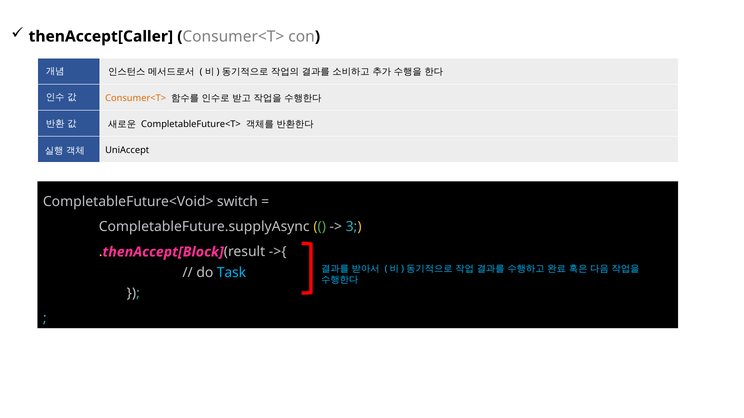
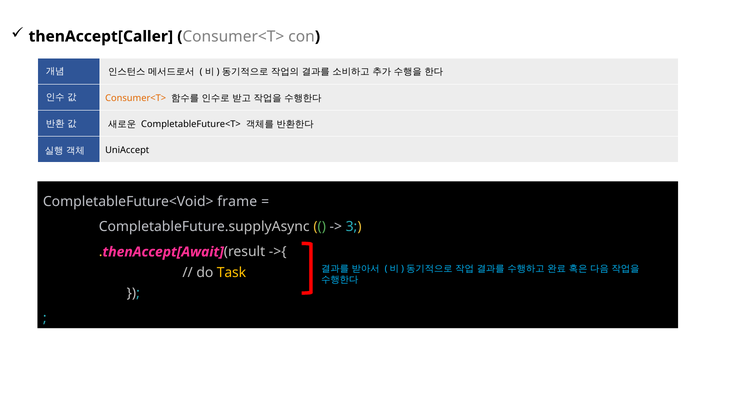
switch: switch -> frame
thenAccept[Block: thenAccept[Block -> thenAccept[Await
Task colour: light blue -> yellow
